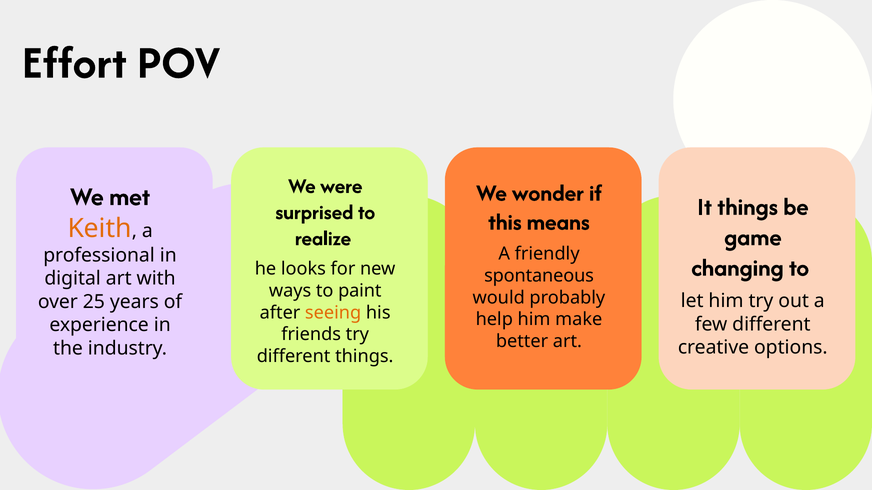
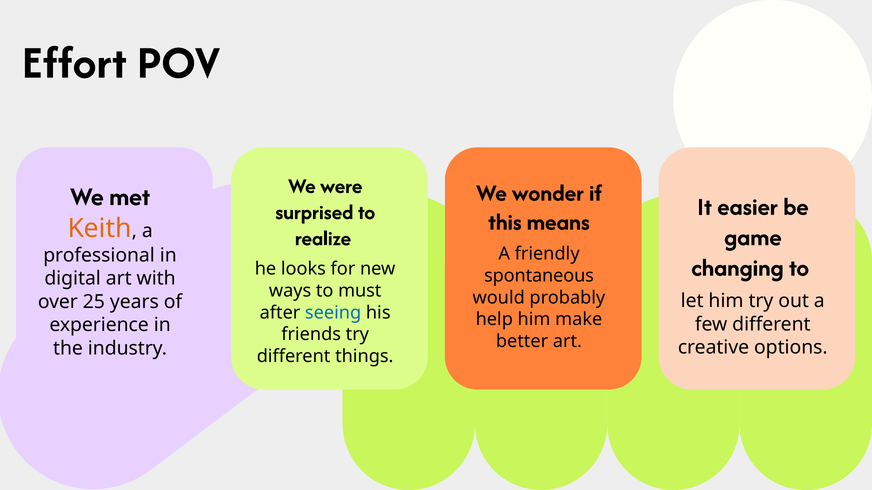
It things: things -> easier
paint: paint -> must
seeing colour: orange -> blue
